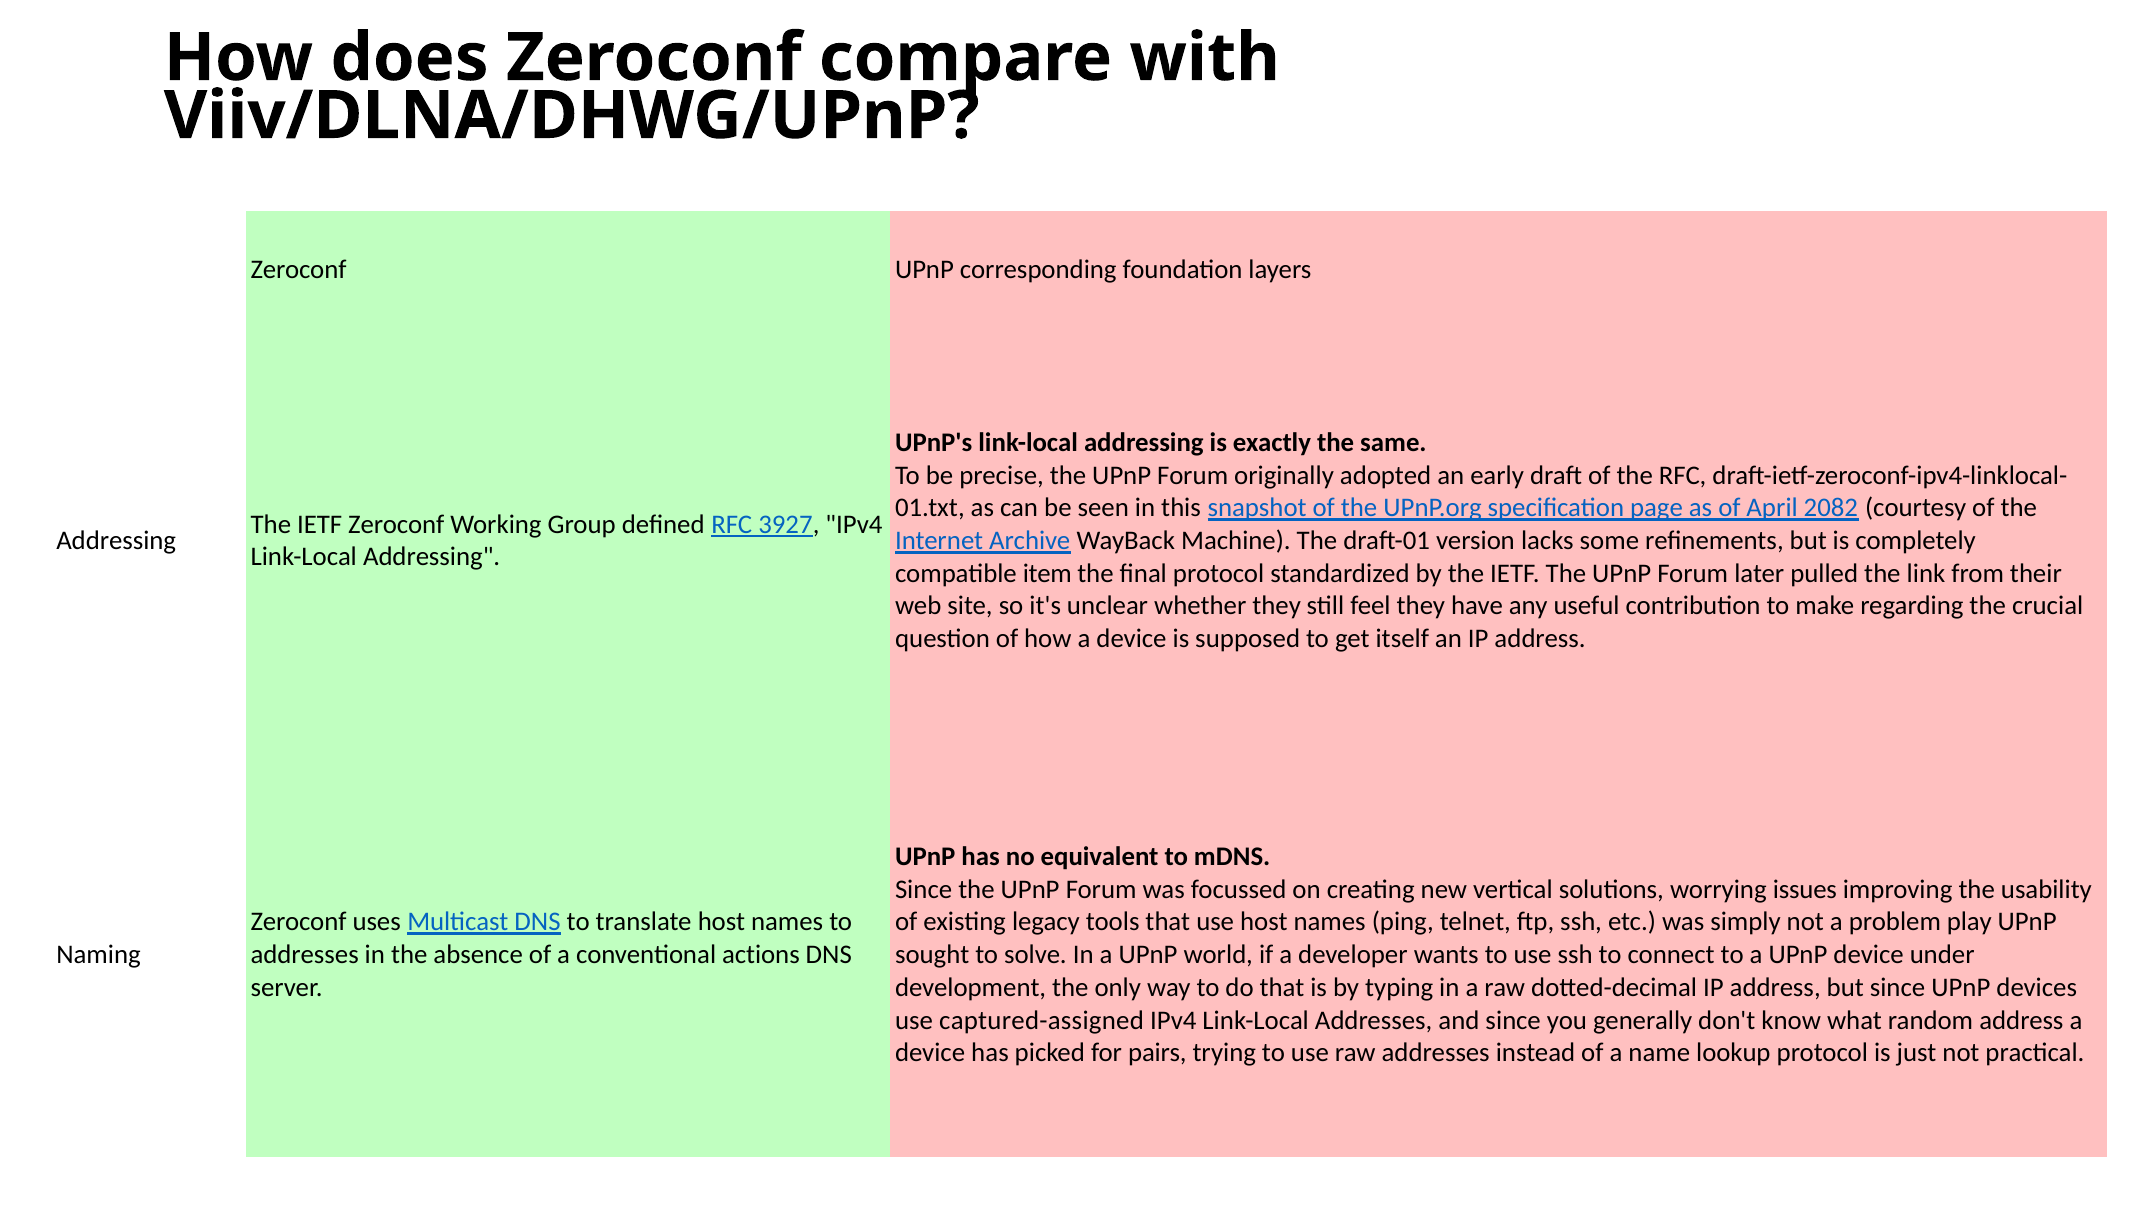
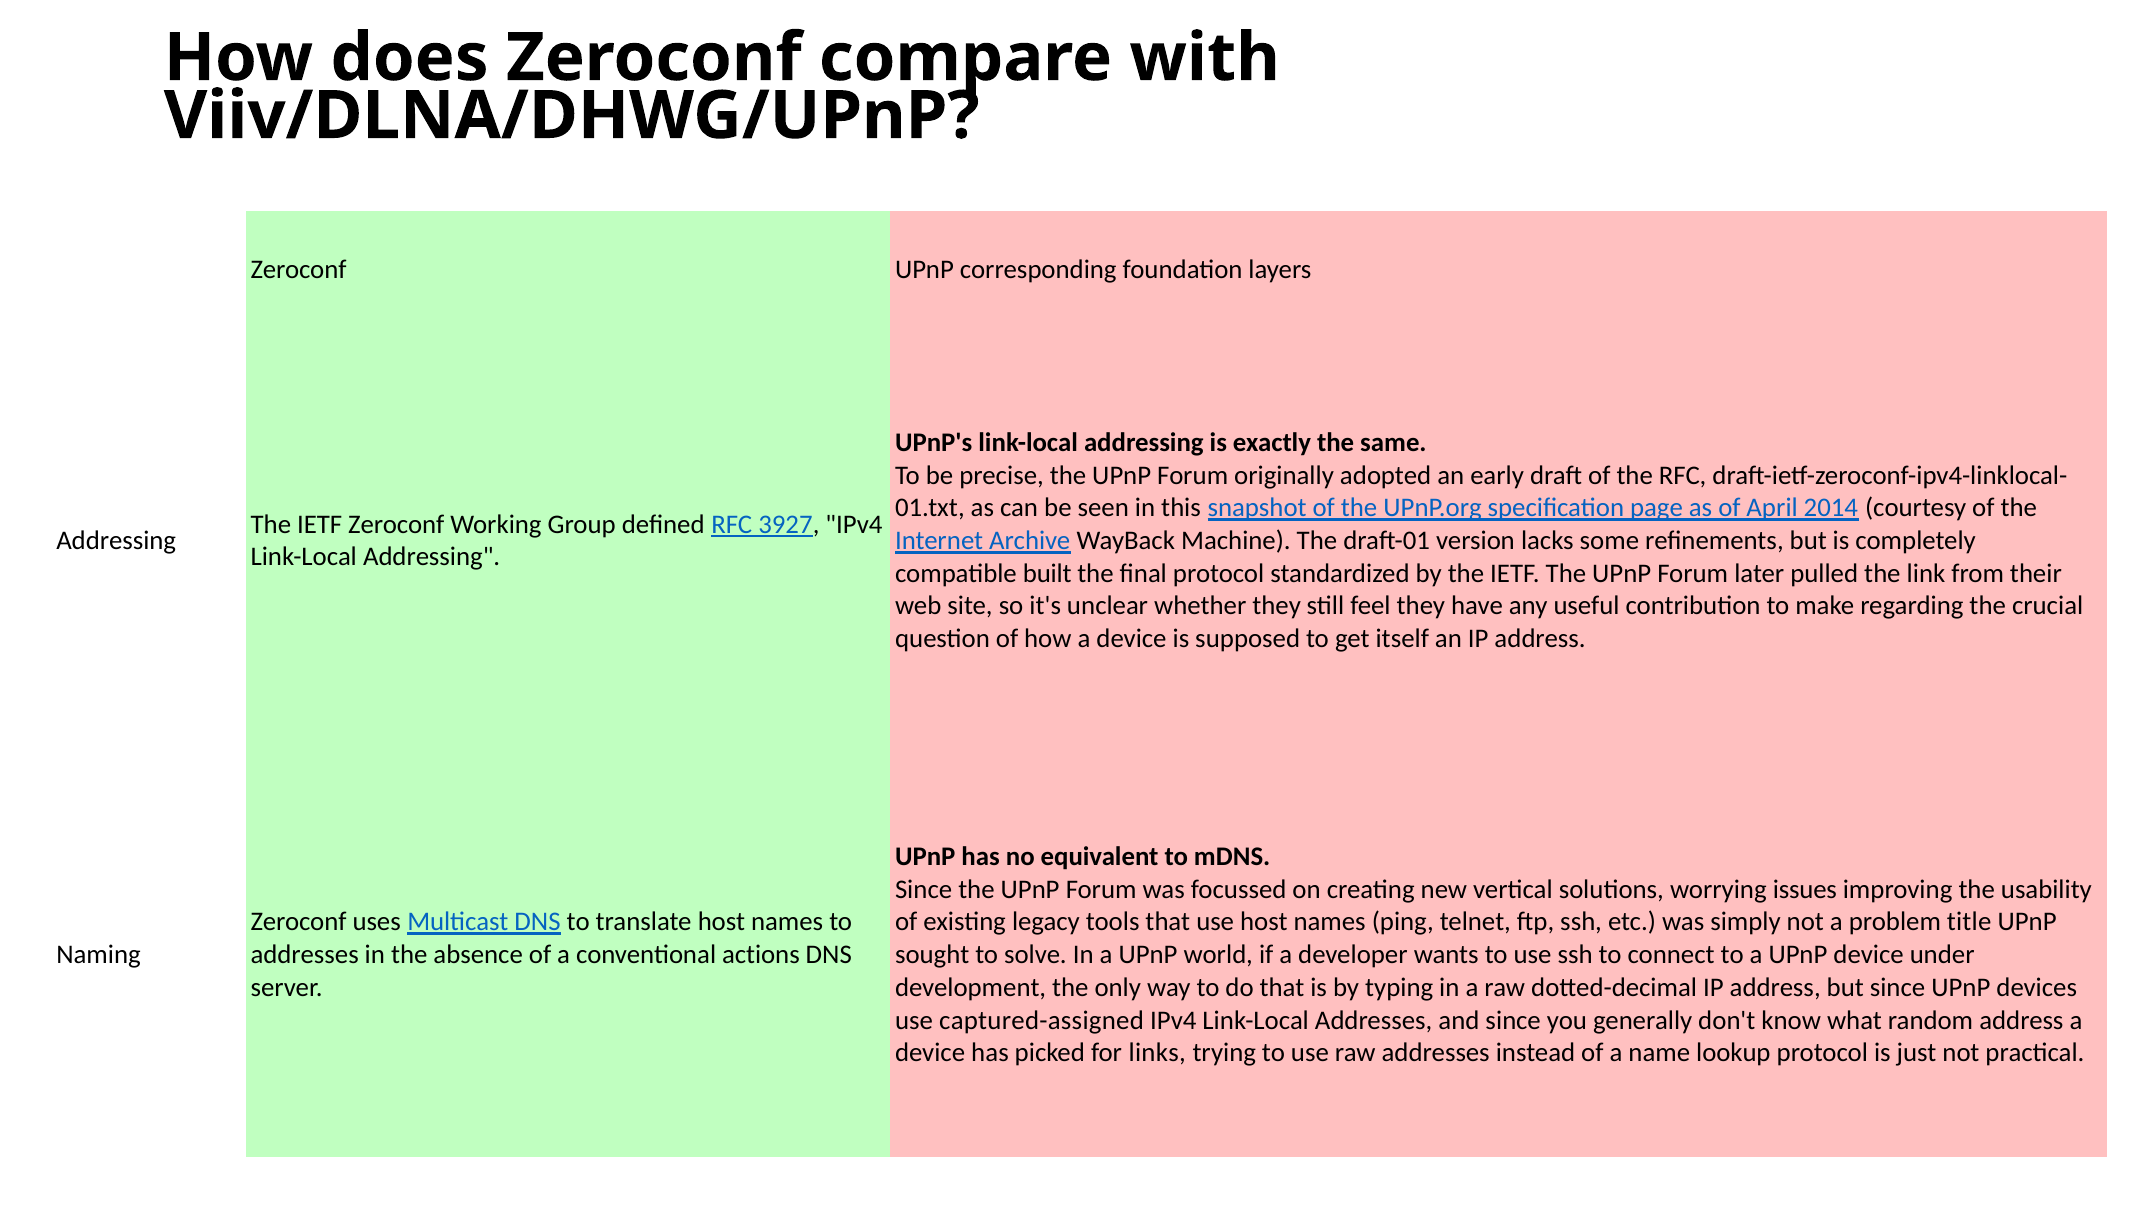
2082: 2082 -> 2014
item: item -> built
play: play -> title
pairs: pairs -> links
